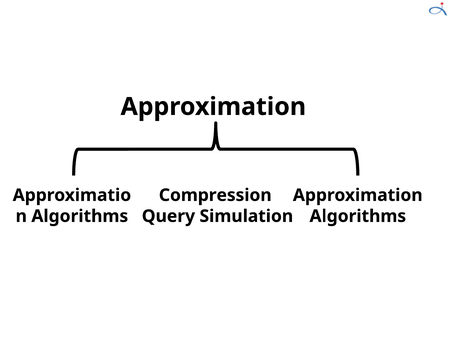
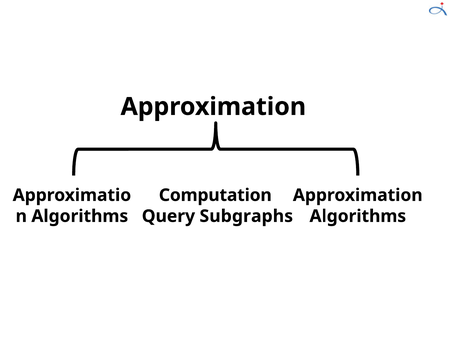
Compression: Compression -> Computation
Simulation: Simulation -> Subgraphs
